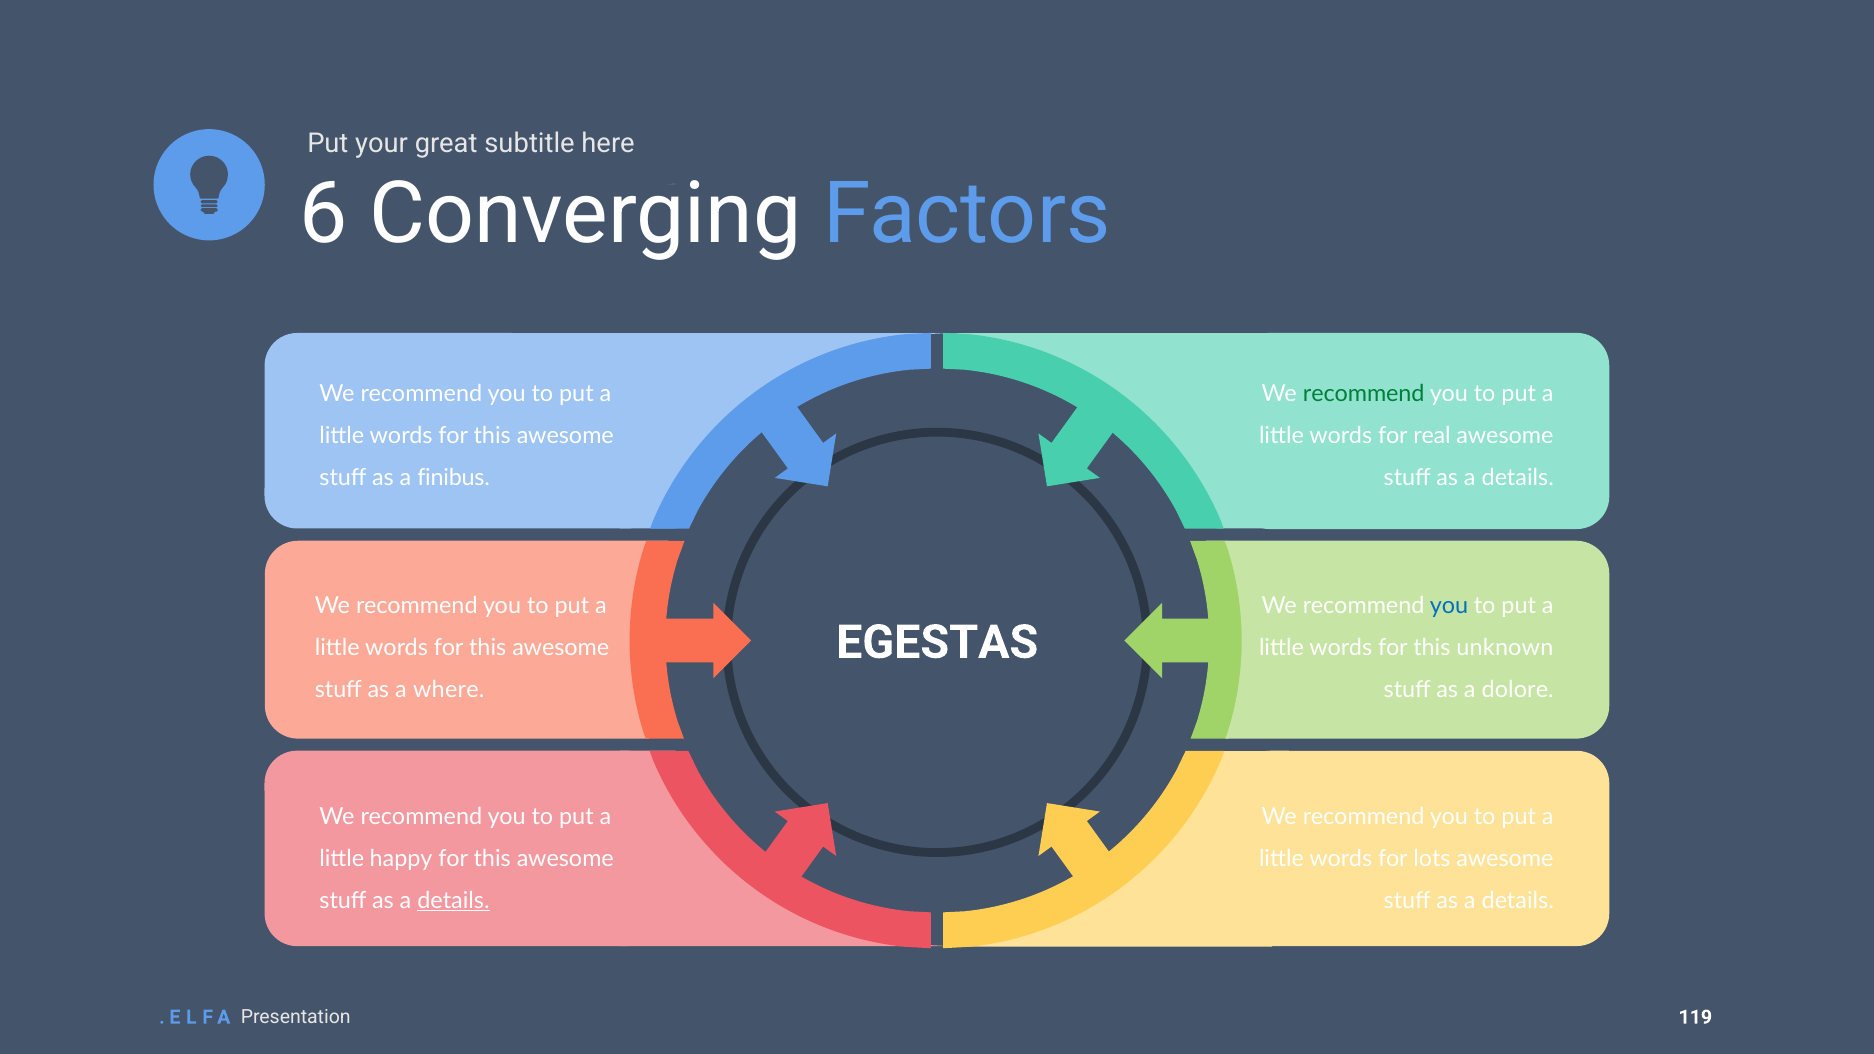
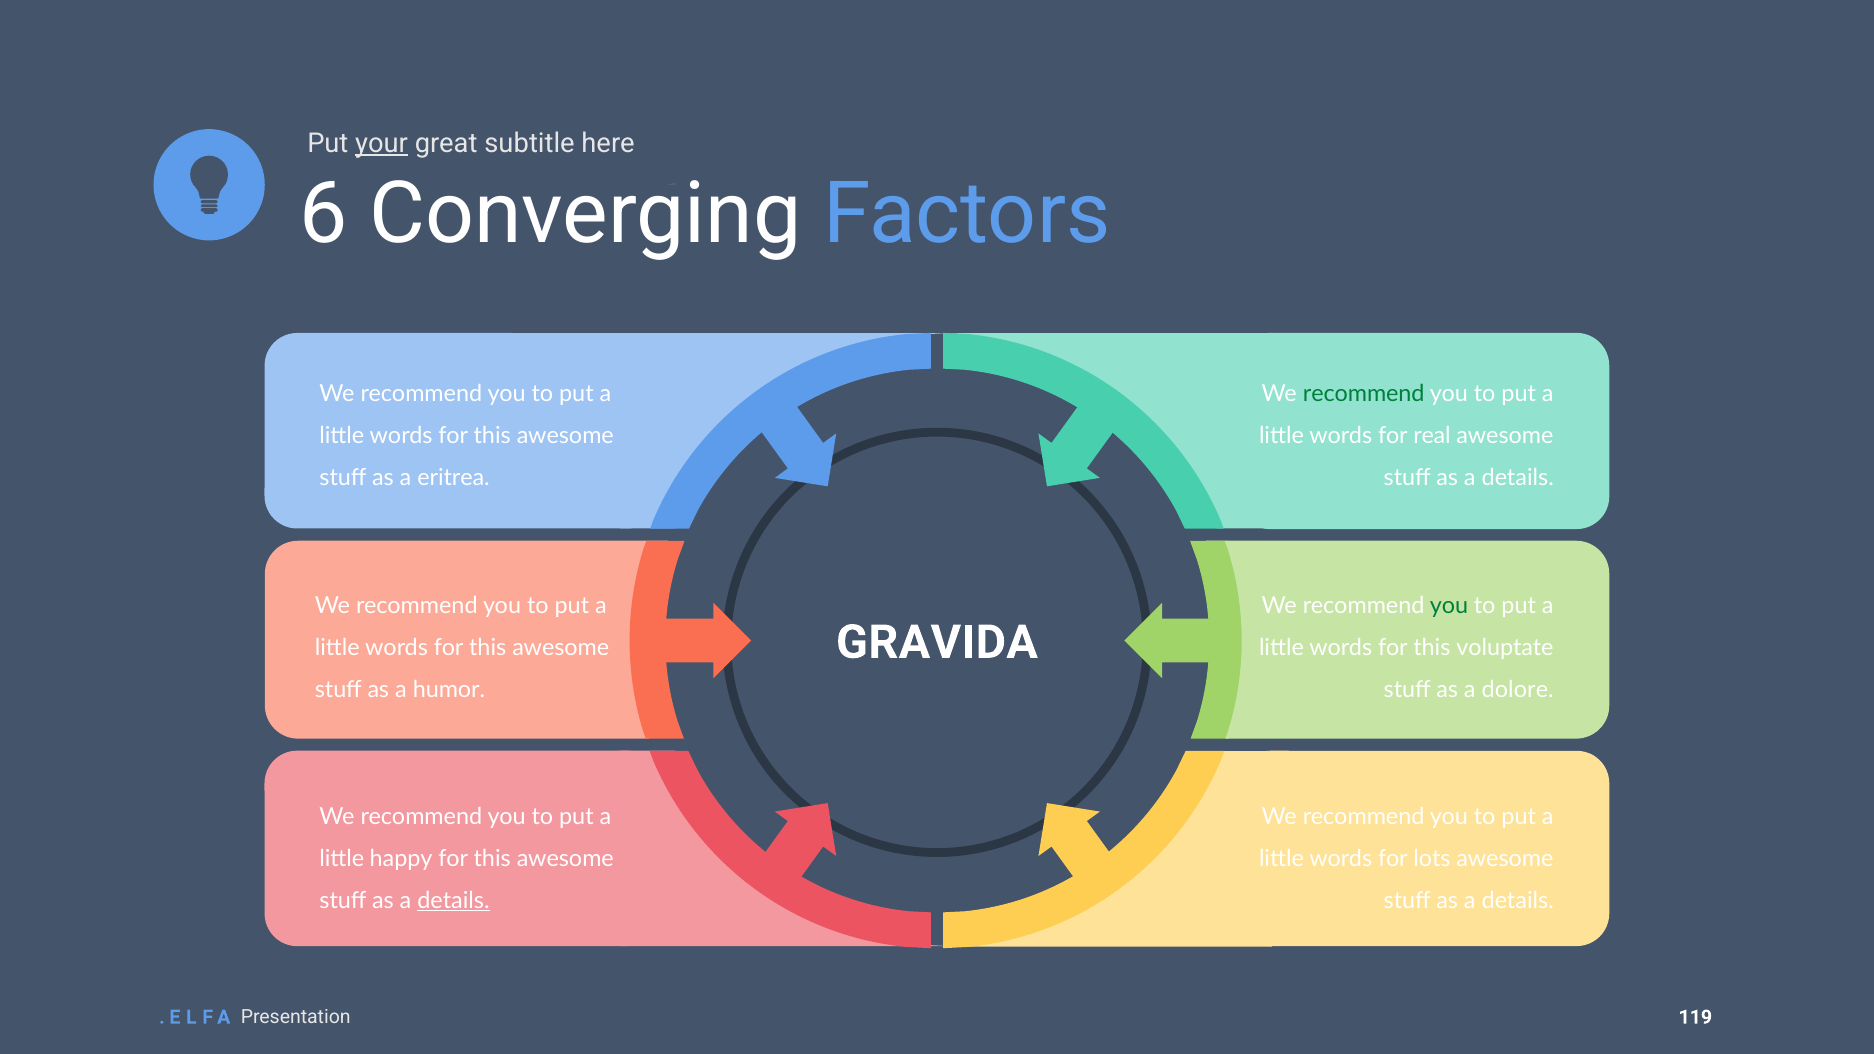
your underline: none -> present
finibus: finibus -> eritrea
you at (1449, 606) colour: blue -> green
EGESTAS: EGESTAS -> GRAVIDA
unknown: unknown -> voluptate
where: where -> humor
